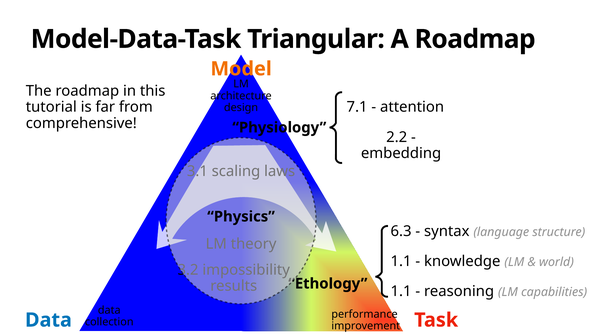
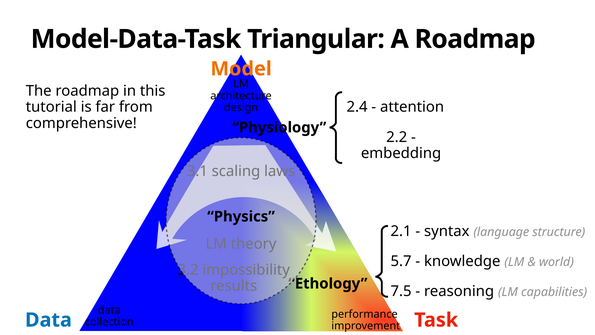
7.1: 7.1 -> 2.4
6.3: 6.3 -> 2.1
1.1 at (401, 261): 1.1 -> 5.7
1.1 at (401, 291): 1.1 -> 7.5
